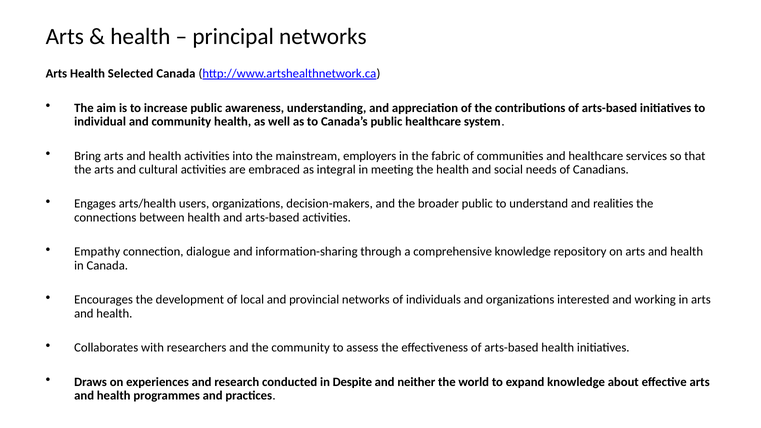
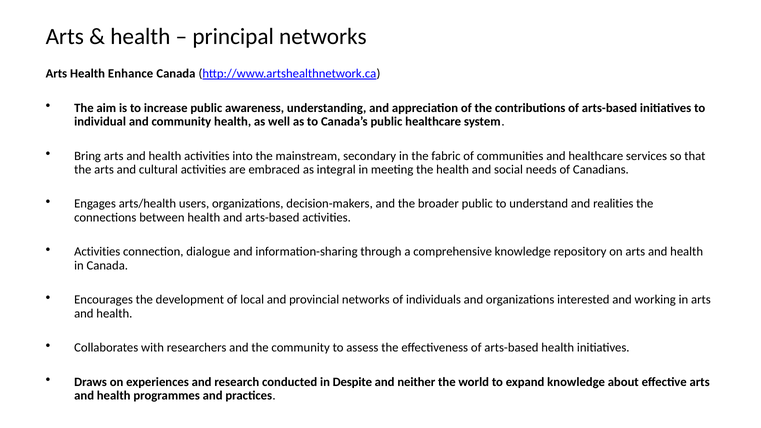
Selected: Selected -> Enhance
employers: employers -> secondary
Empathy at (97, 252): Empathy -> Activities
